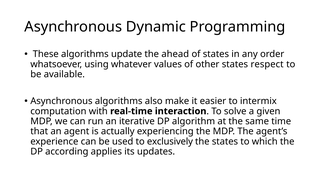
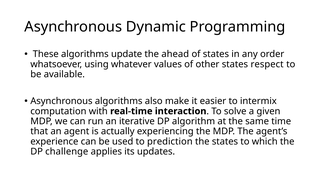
exclusively: exclusively -> prediction
according: according -> challenge
